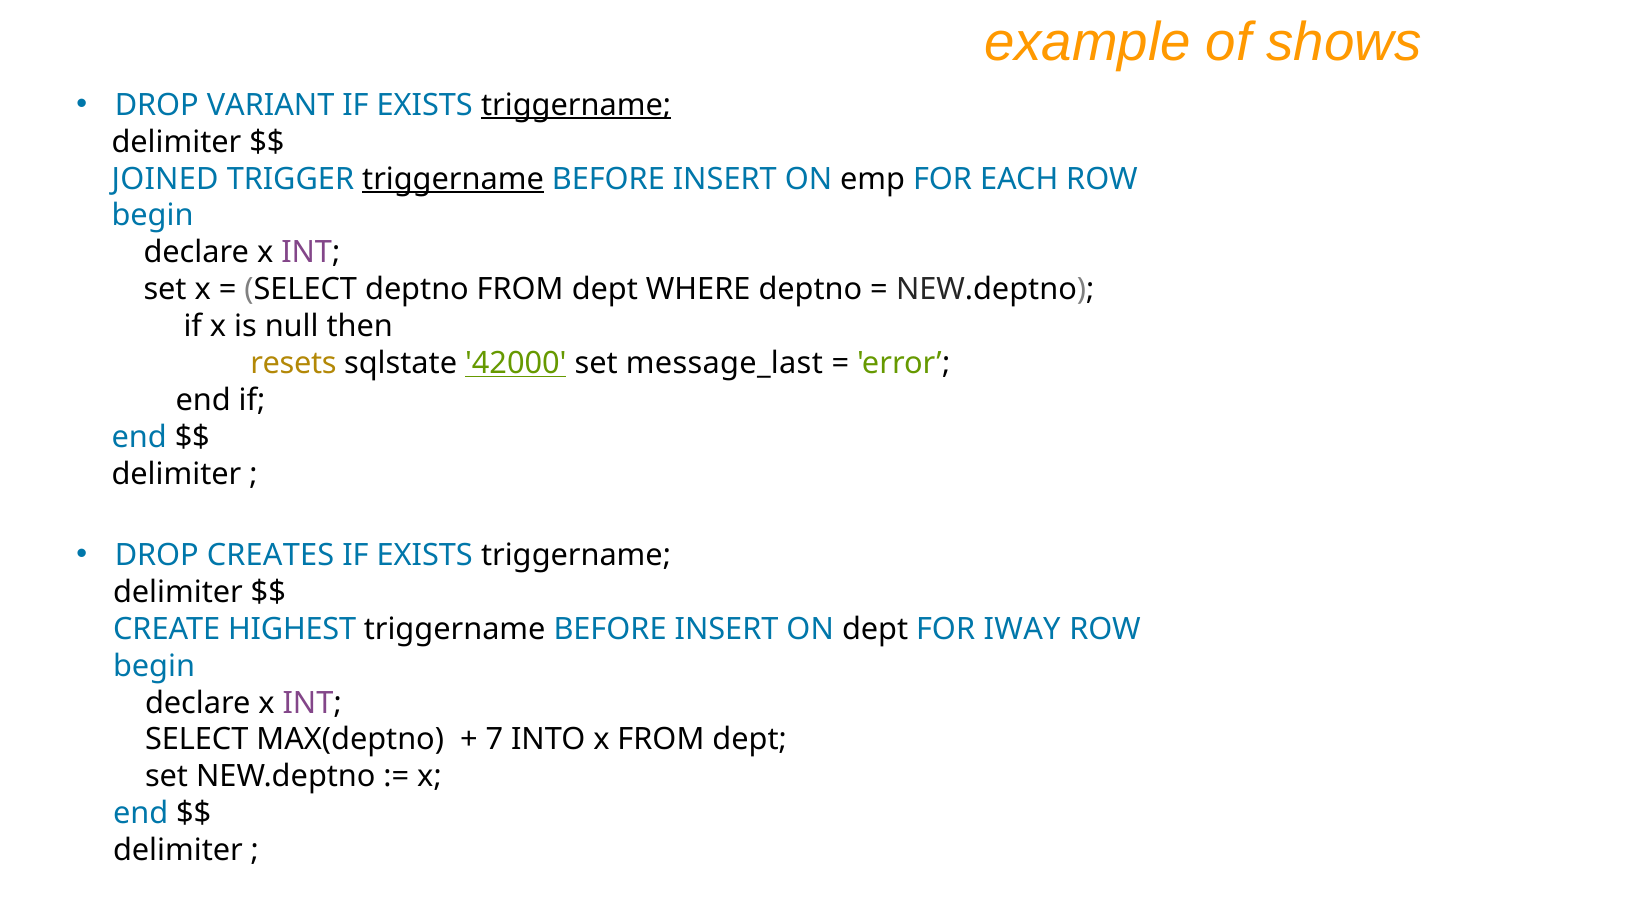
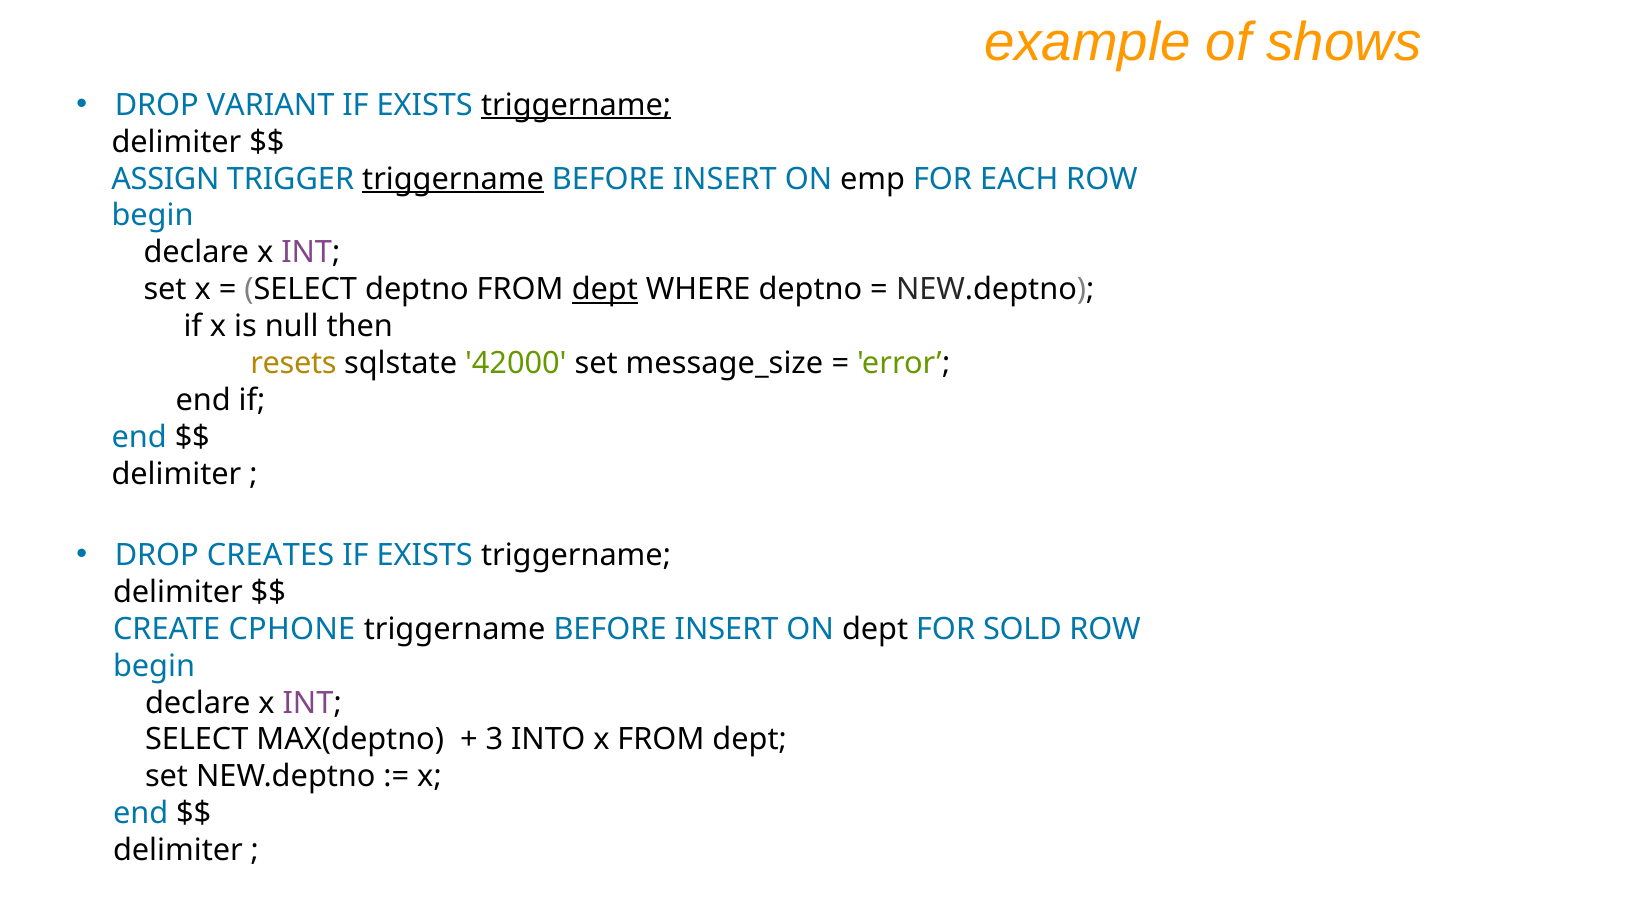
JOINED: JOINED -> ASSIGN
dept at (605, 290) underline: none -> present
42000 underline: present -> none
message_last: message_last -> message_size
HIGHEST: HIGHEST -> CPHONE
IWAY: IWAY -> SOLD
7: 7 -> 3
